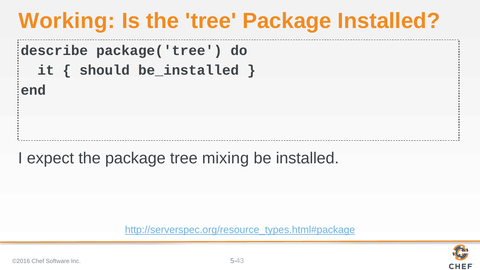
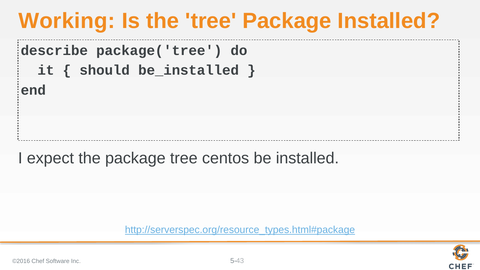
mixing: mixing -> centos
